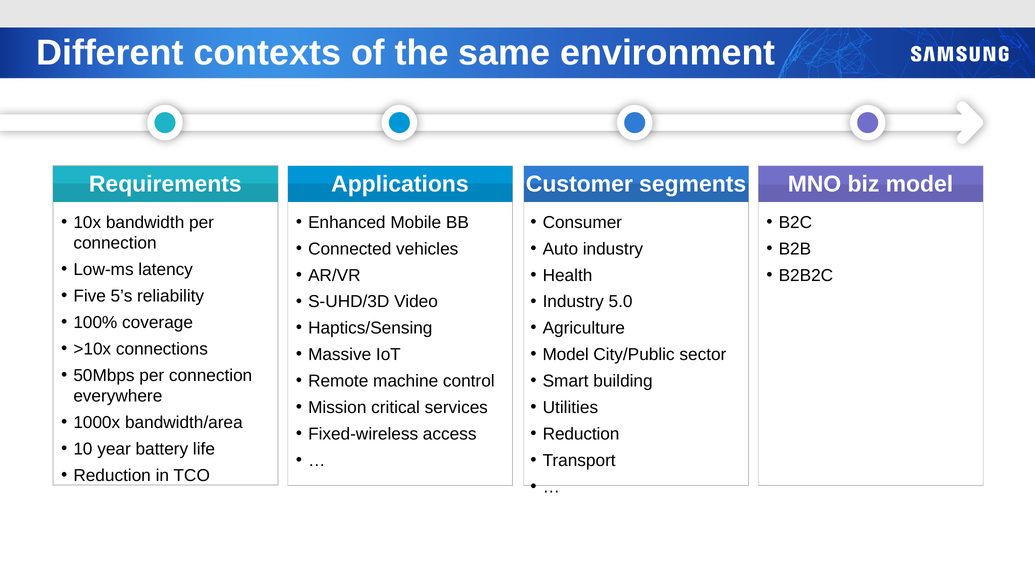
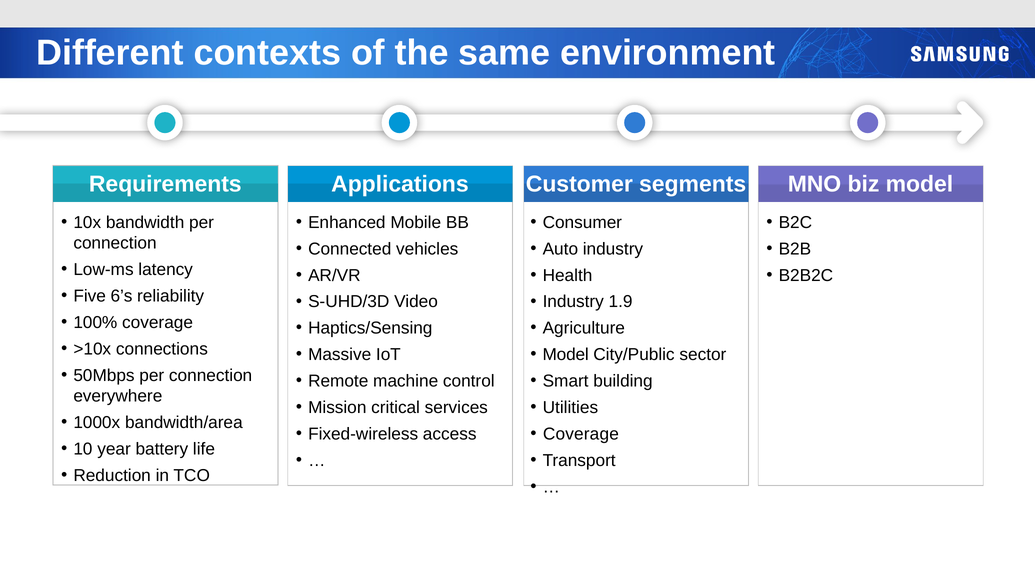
5’s: 5’s -> 6’s
5.0: 5.0 -> 1.9
Reduction at (581, 434): Reduction -> Coverage
